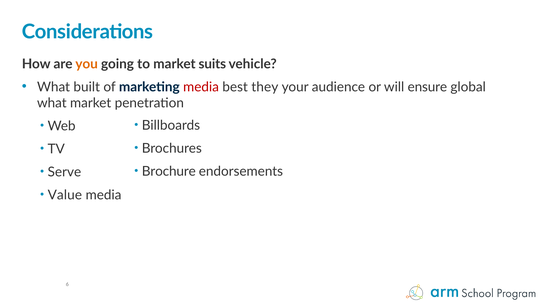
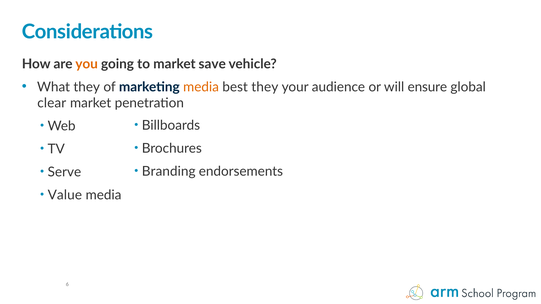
suits: suits -> save
What built: built -> they
media at (201, 87) colour: red -> orange
what at (52, 103): what -> clear
Brochure: Brochure -> Branding
